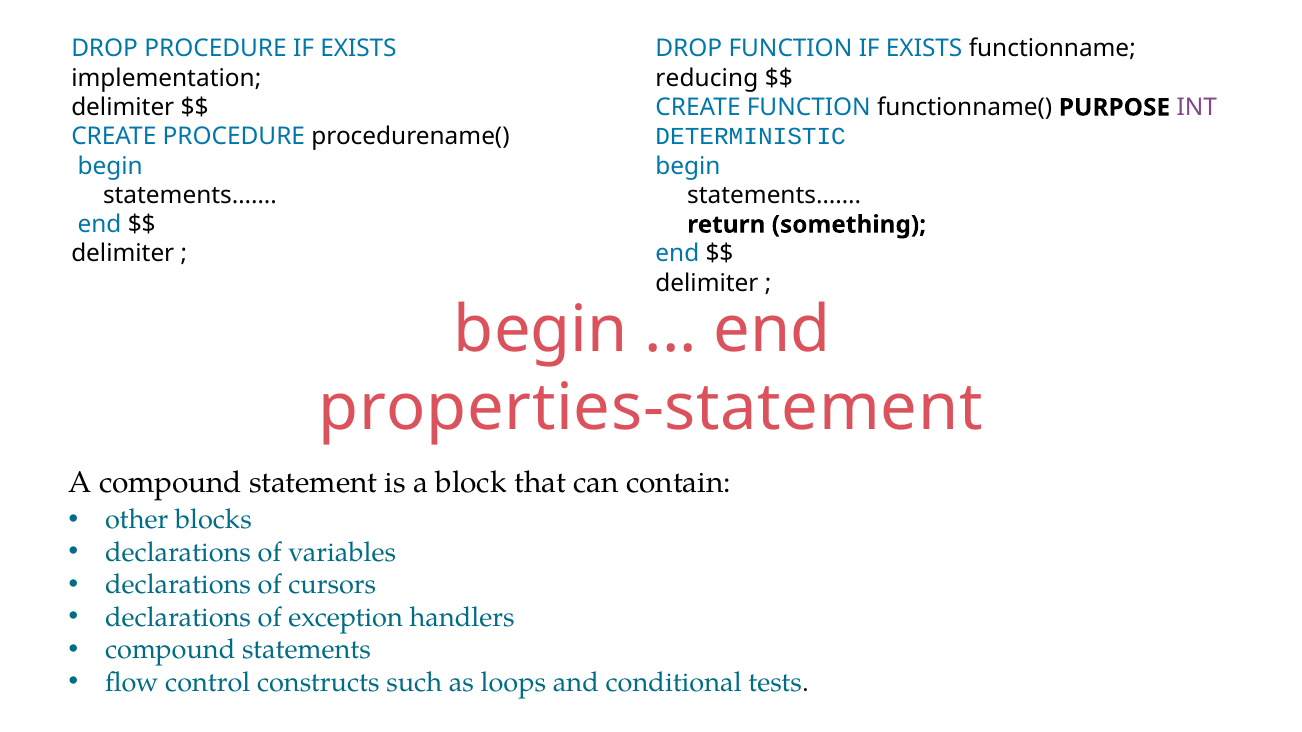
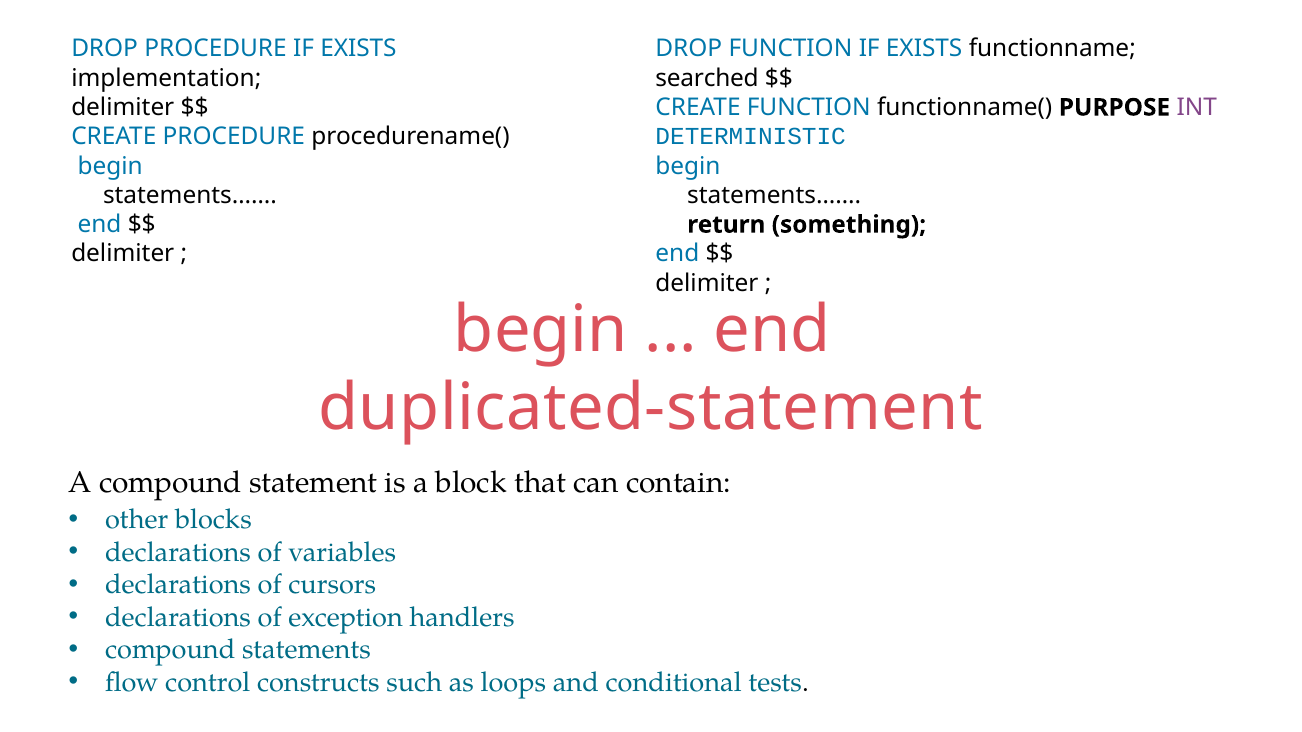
reducing: reducing -> searched
properties-statement: properties-statement -> duplicated-statement
